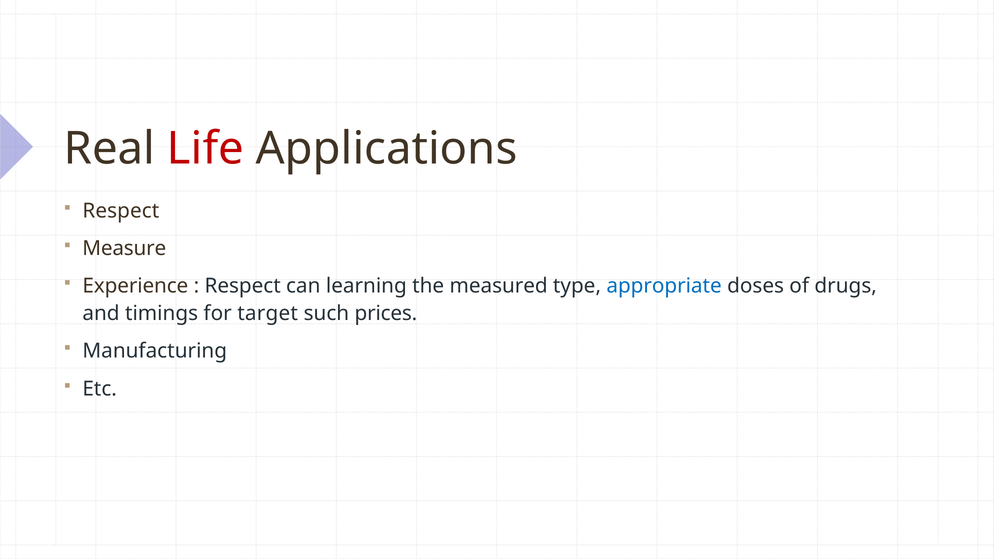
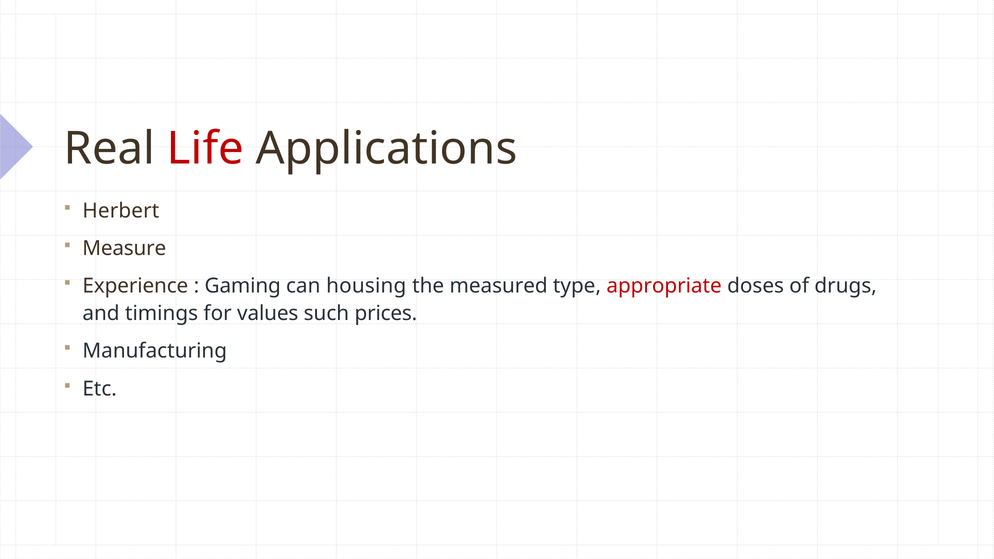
Respect at (121, 211): Respect -> Herbert
Respect at (243, 286): Respect -> Gaming
learning: learning -> housing
appropriate colour: blue -> red
target: target -> values
